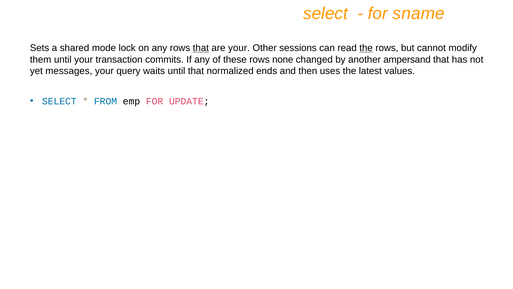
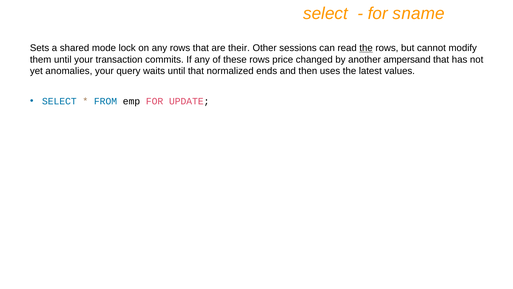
that at (201, 48) underline: present -> none
are your: your -> their
none: none -> price
messages: messages -> anomalies
